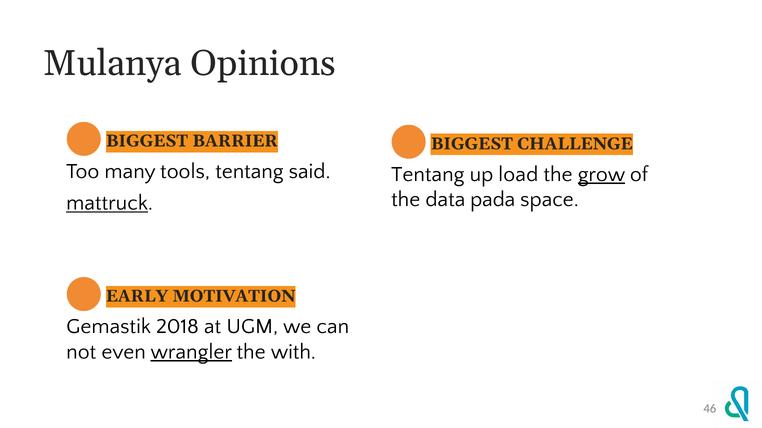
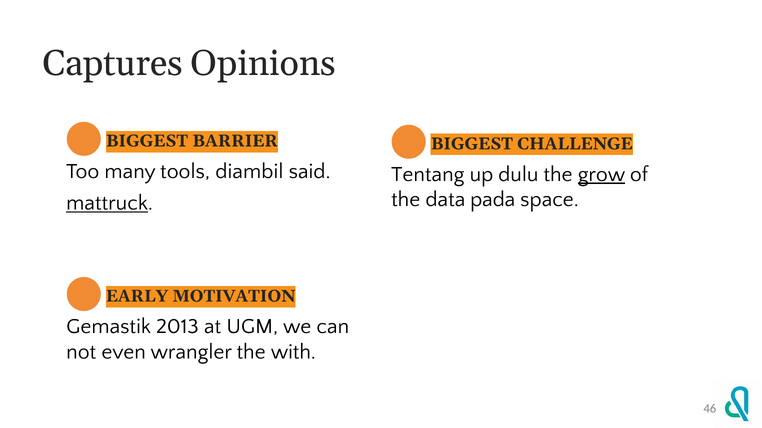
Mulanya: Mulanya -> Captures
tools tentang: tentang -> diambil
load: load -> dulu
2018: 2018 -> 2013
wrangler underline: present -> none
